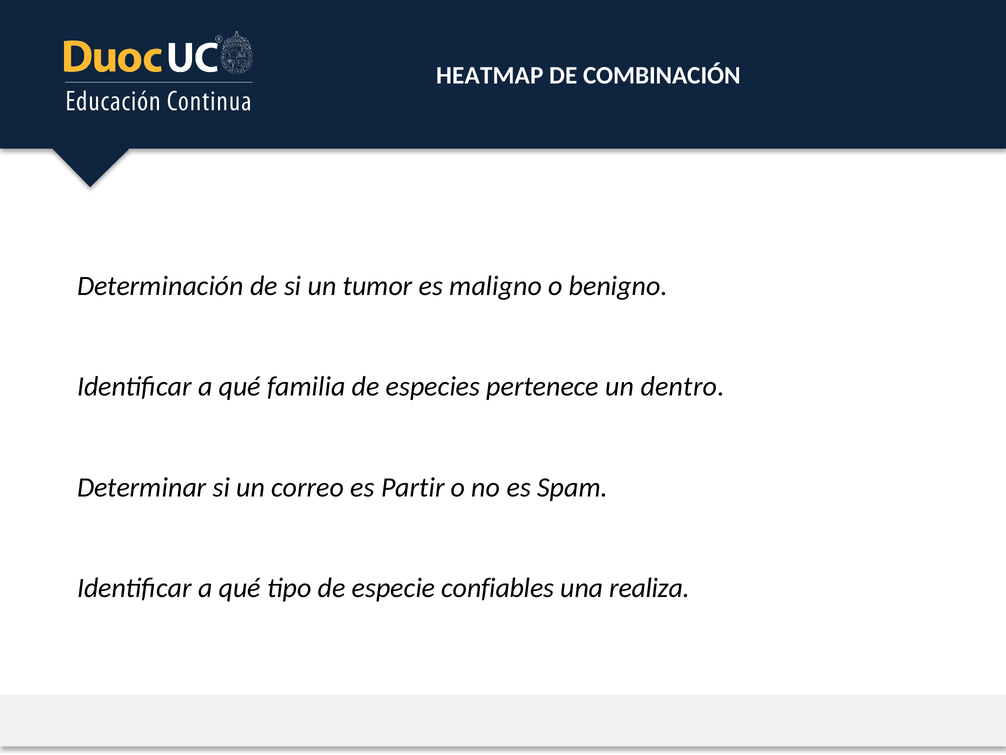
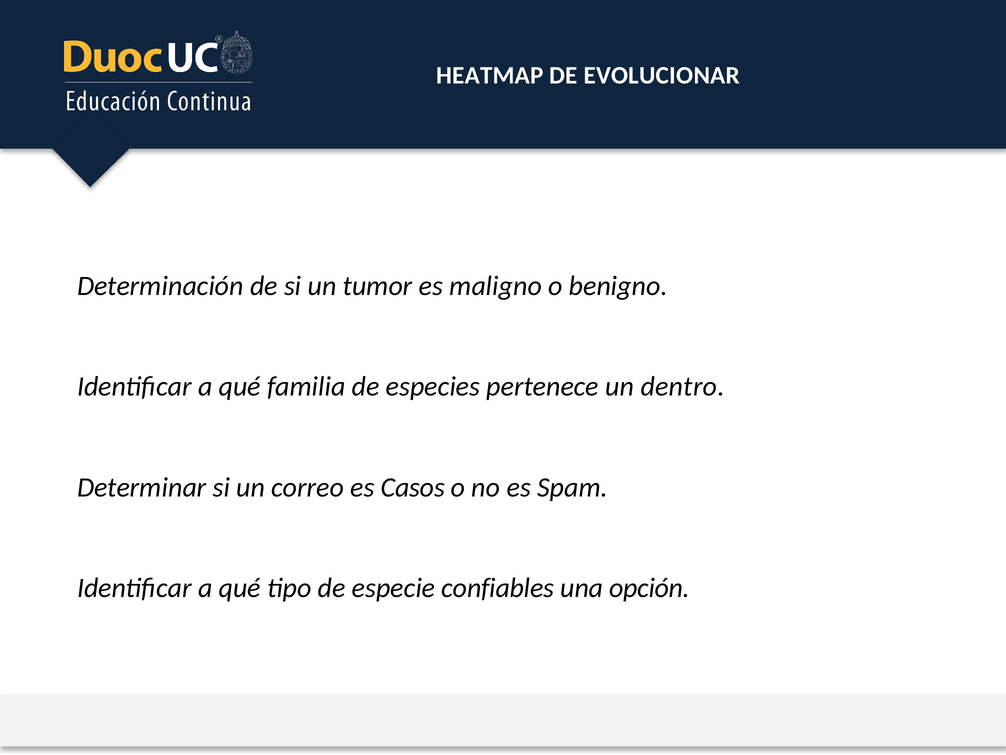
COMBINACIÓN: COMBINACIÓN -> EVOLUCIONAR
Partir: Partir -> Casos
realiza: realiza -> opción
